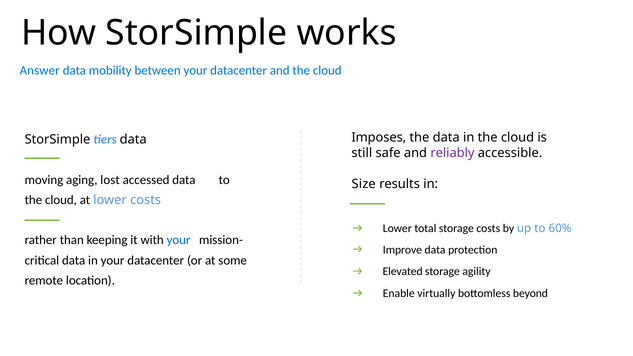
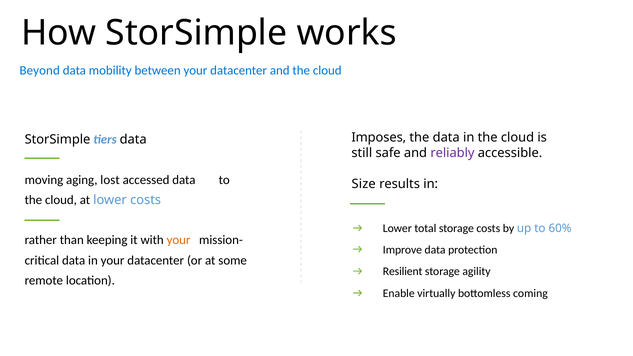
Answer: Answer -> Beyond
your at (179, 240) colour: blue -> orange
Elevated: Elevated -> Resilient
beyond: beyond -> coming
